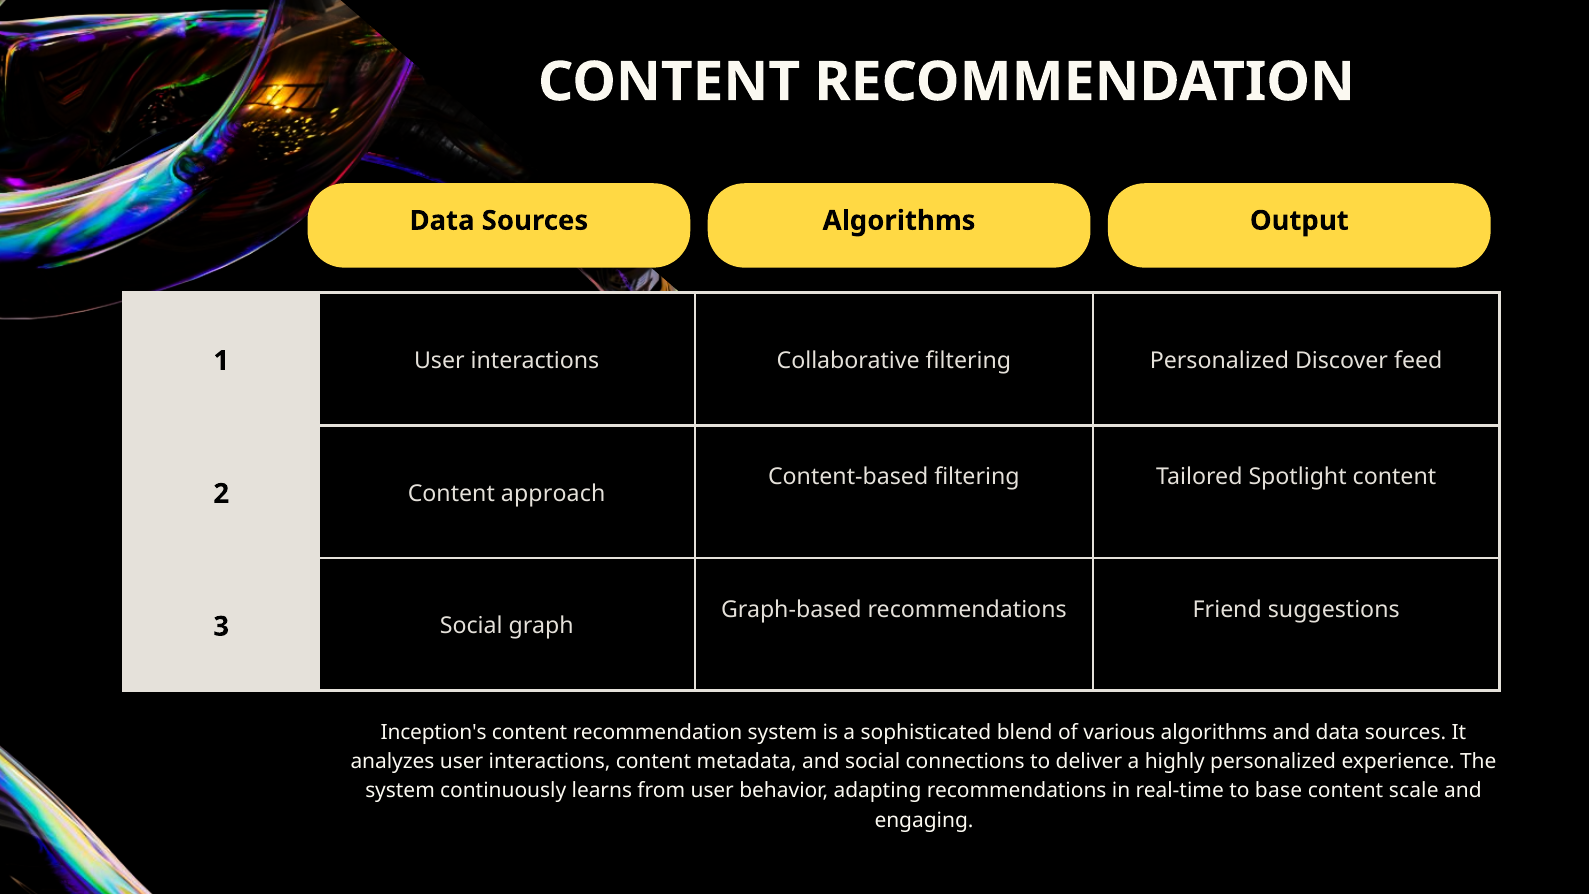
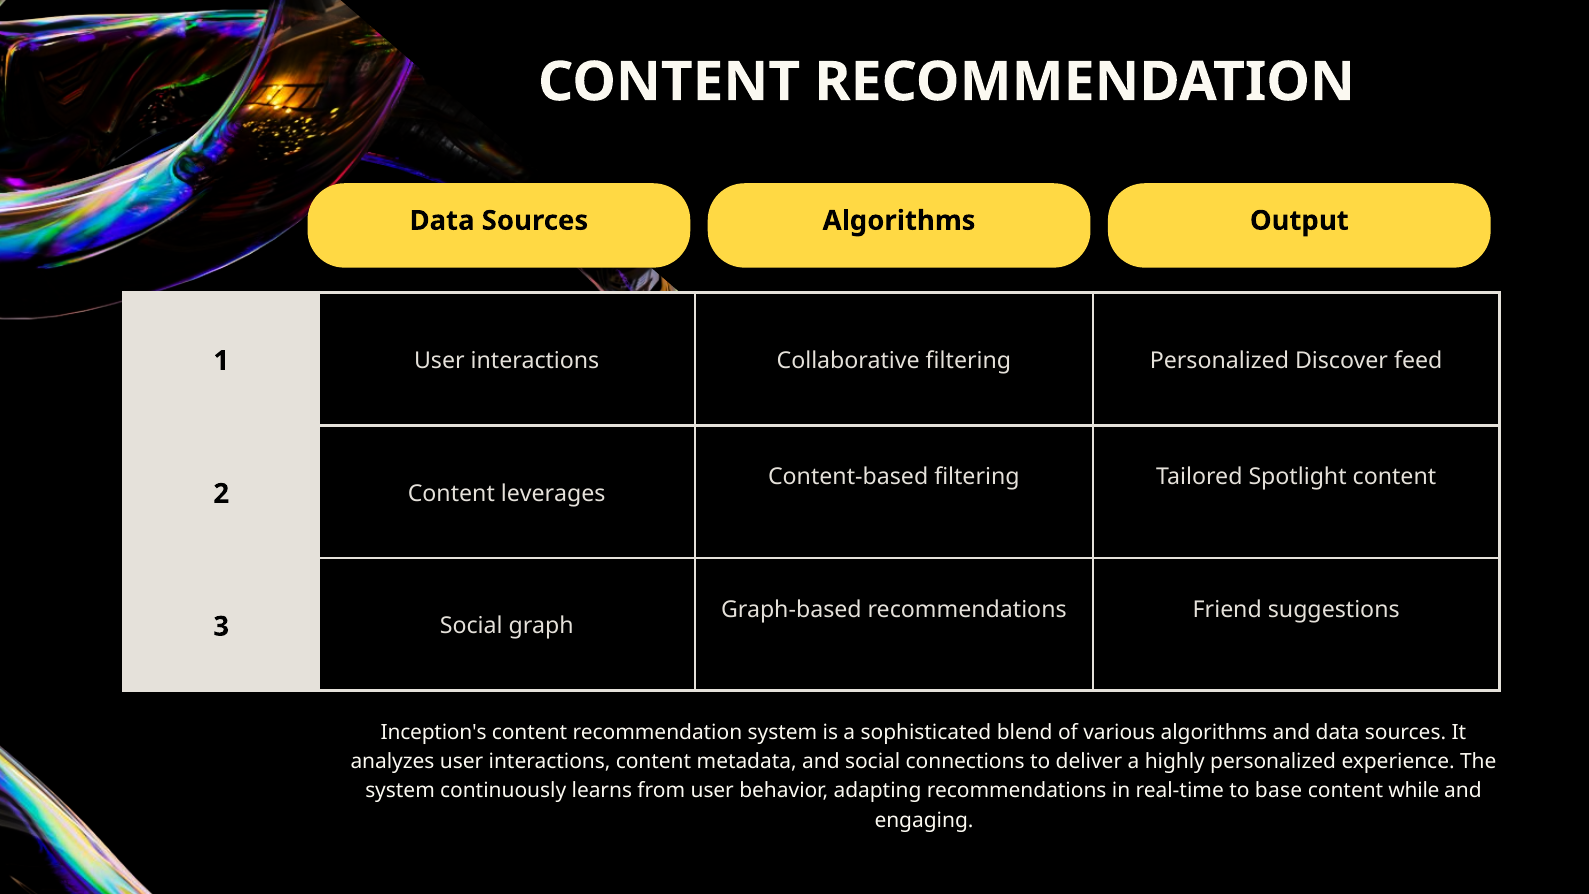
approach: approach -> leverages
scale: scale -> while
